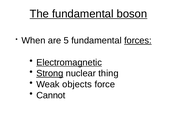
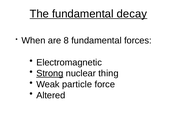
boson: boson -> decay
5: 5 -> 8
forces underline: present -> none
Electromagnetic underline: present -> none
objects: objects -> particle
Cannot: Cannot -> Altered
